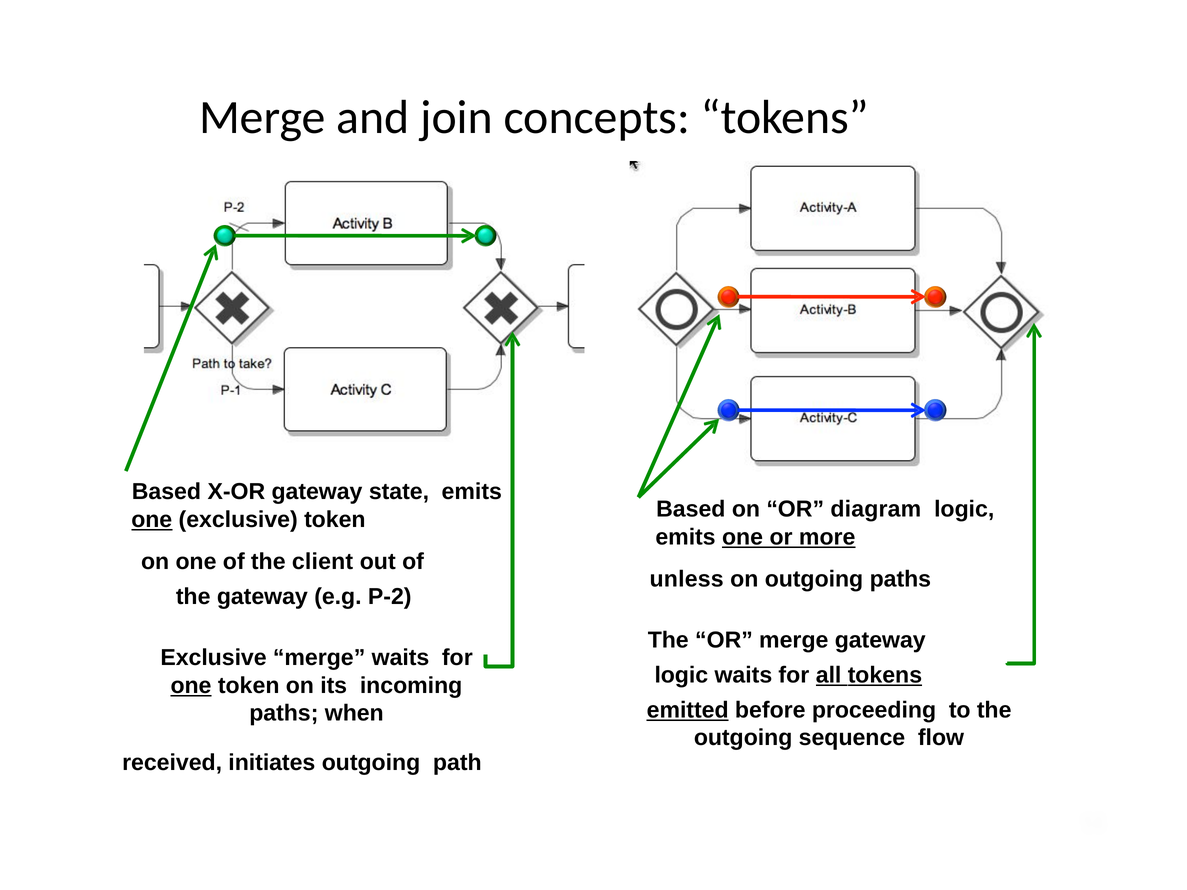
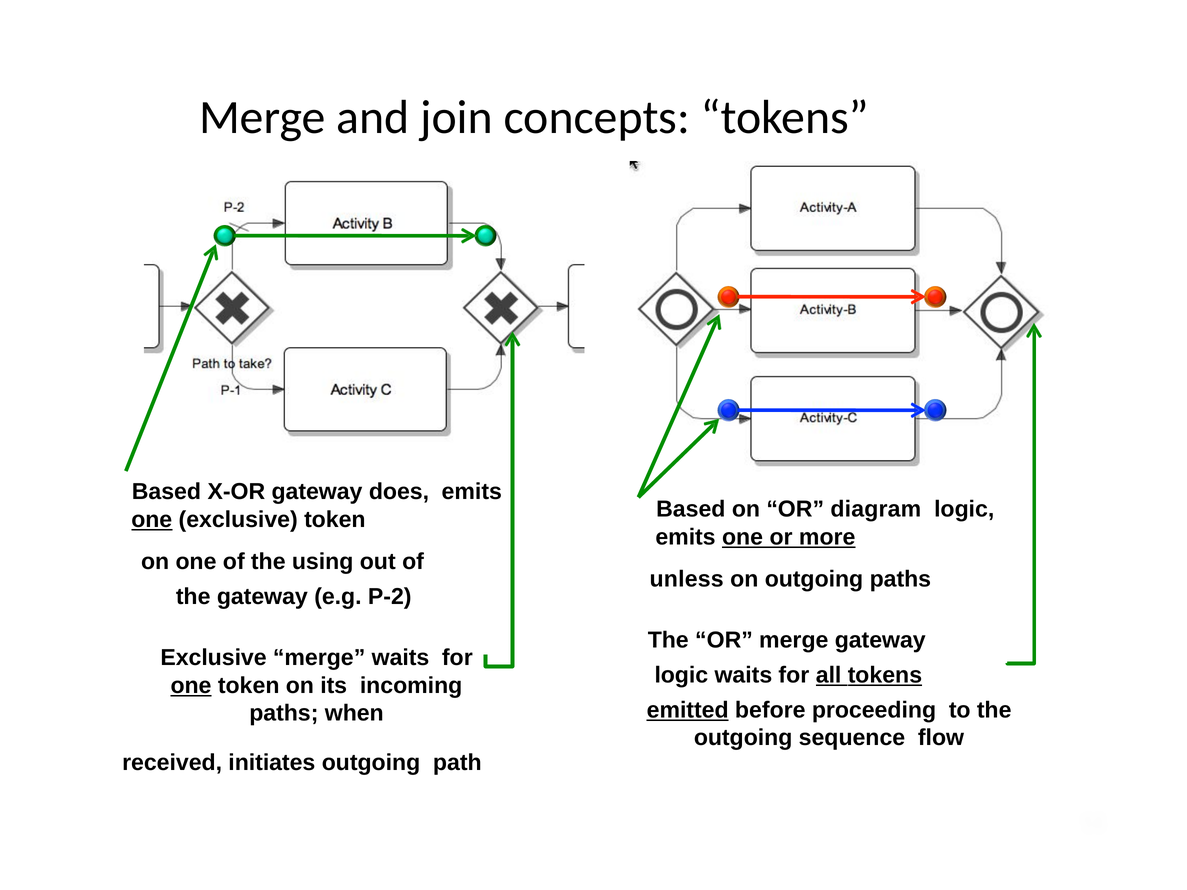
state: state -> does
client: client -> using
